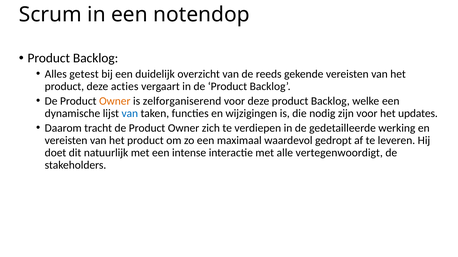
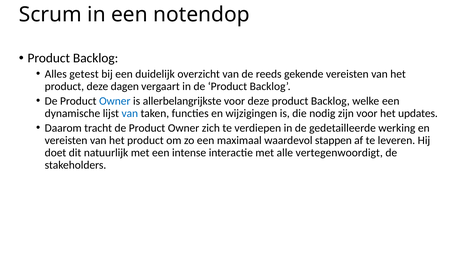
acties: acties -> dagen
Owner at (115, 101) colour: orange -> blue
zelforganiserend: zelforganiserend -> allerbelangrijkste
gedropt: gedropt -> stappen
